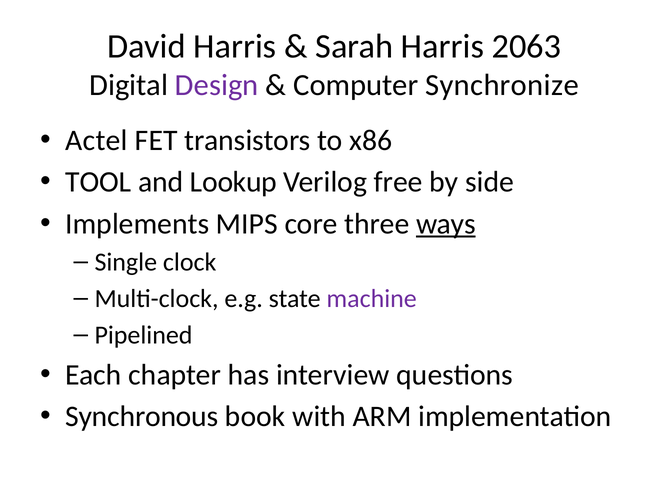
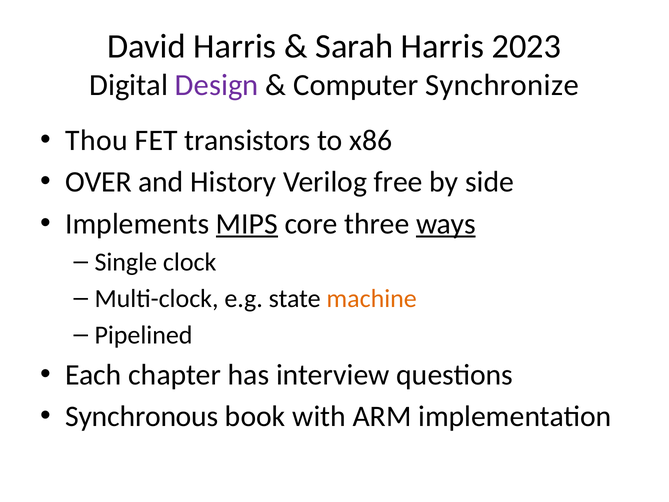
2063: 2063 -> 2023
Actel: Actel -> Thou
TOOL: TOOL -> OVER
Lookup: Lookup -> History
MIPS underline: none -> present
machine colour: purple -> orange
